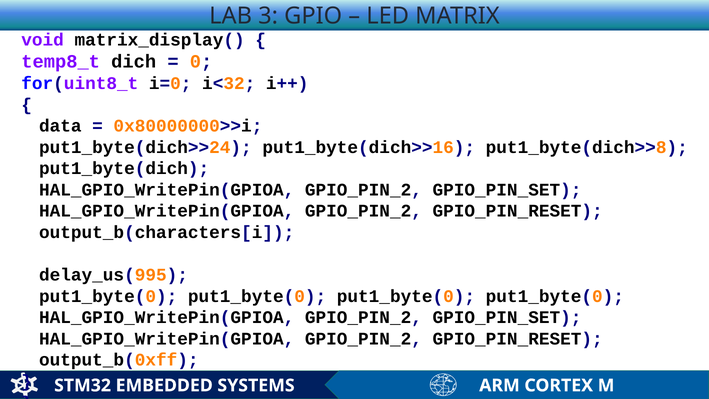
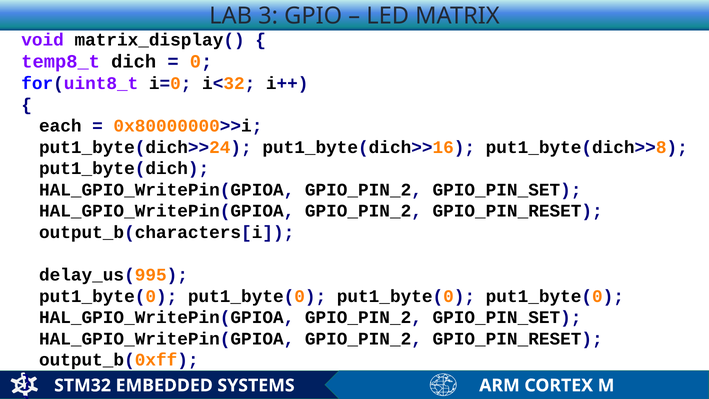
data: data -> each
